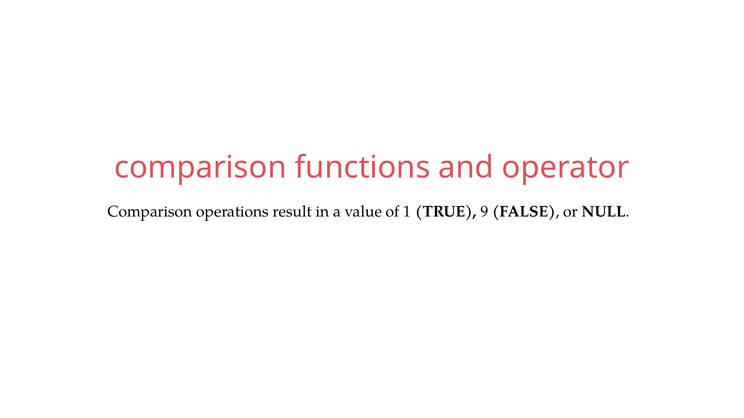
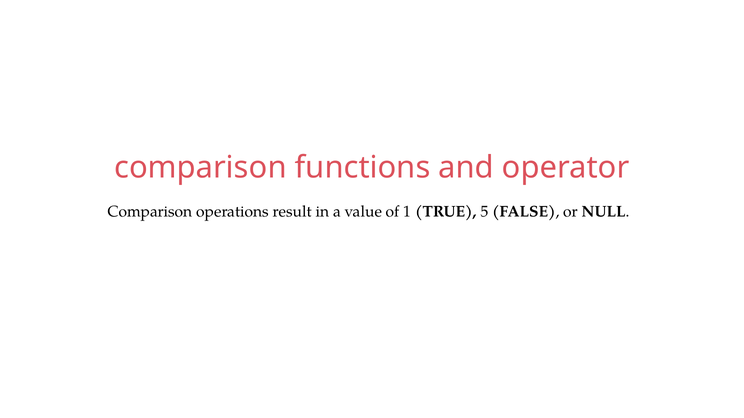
9: 9 -> 5
